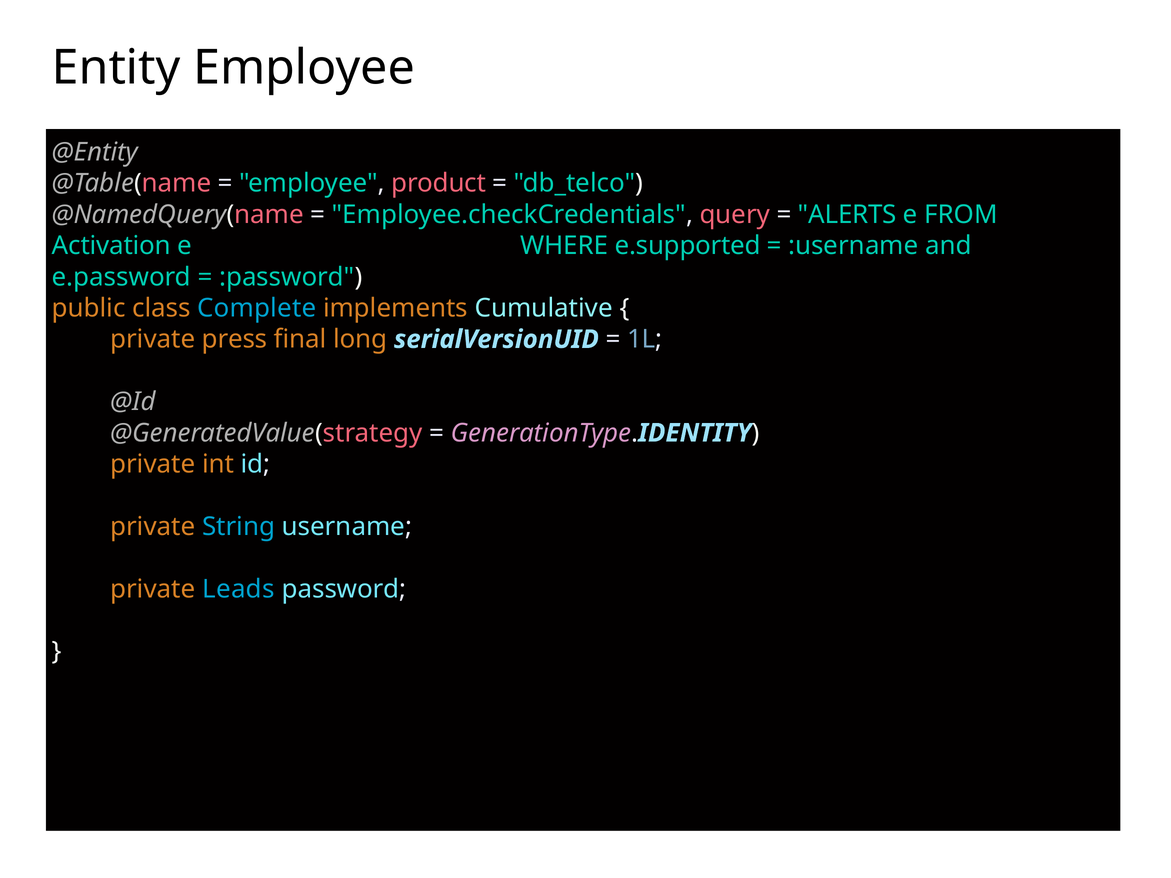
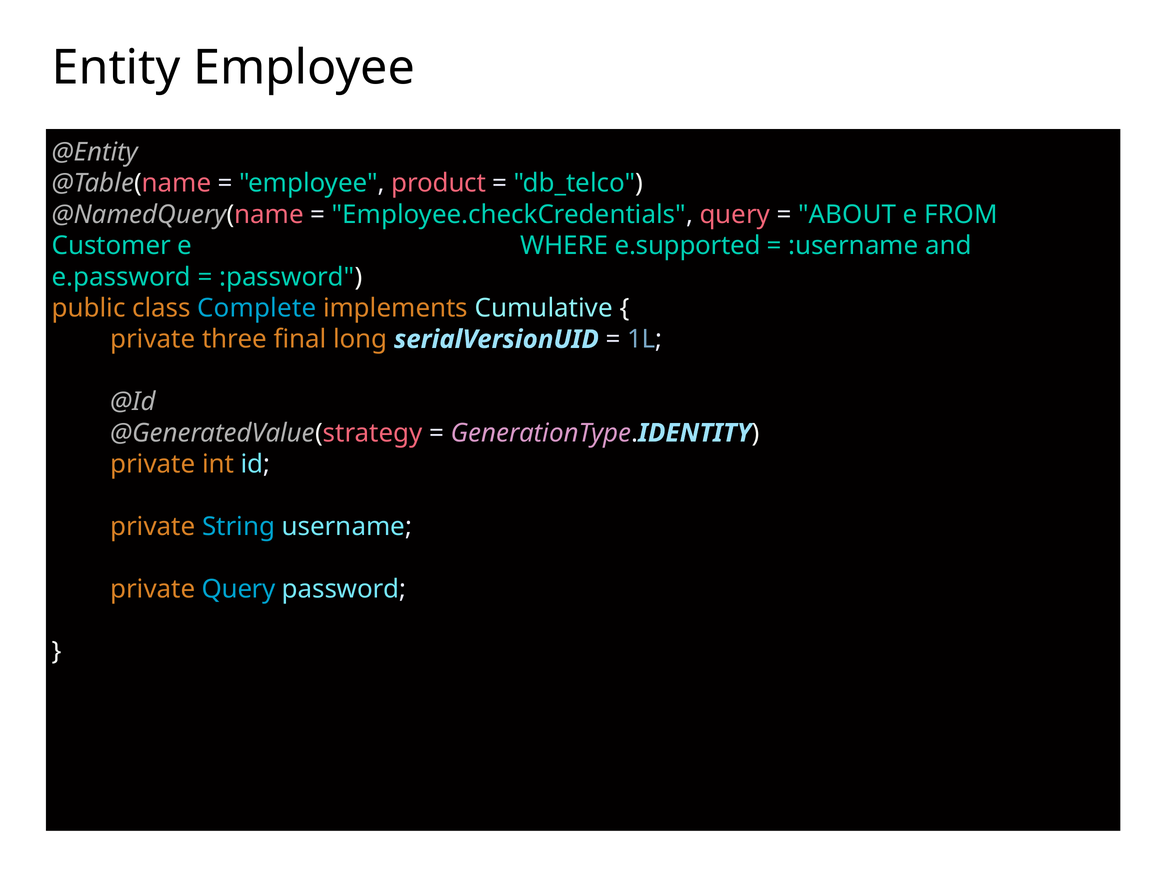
ALERTS: ALERTS -> ABOUT
Activation: Activation -> Customer
press: press -> three
private Leads: Leads -> Query
